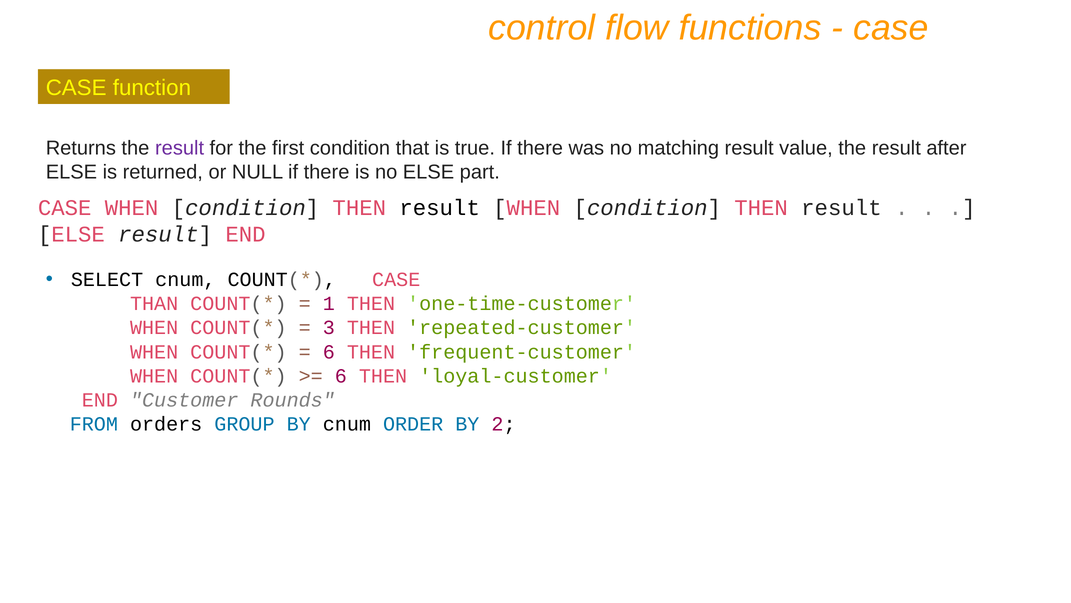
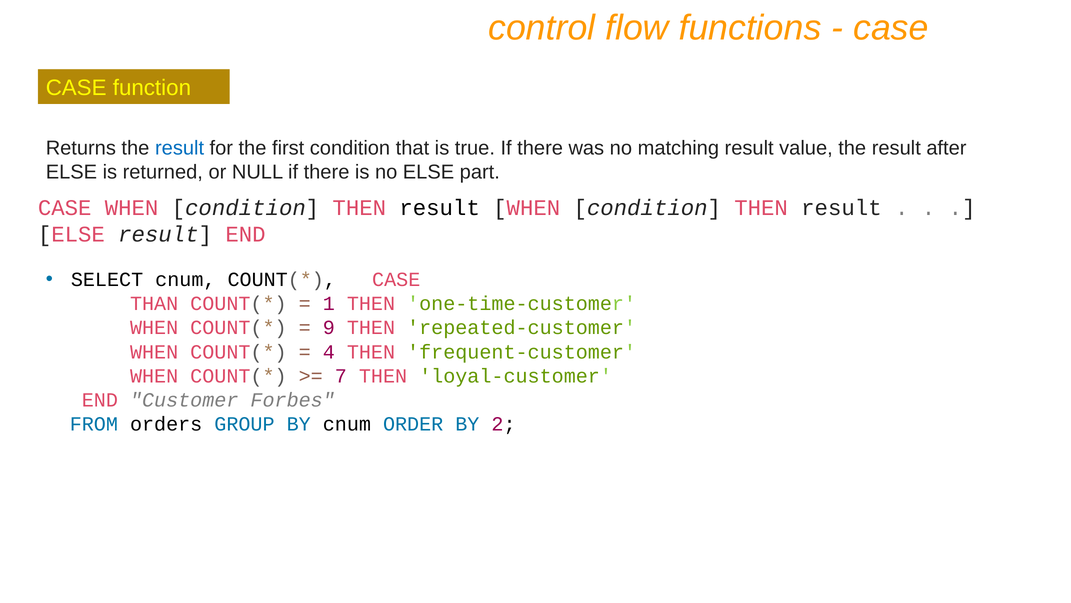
result at (180, 148) colour: purple -> blue
3: 3 -> 9
6 at (329, 352): 6 -> 4
6 at (341, 376): 6 -> 7
Rounds: Rounds -> Forbes
